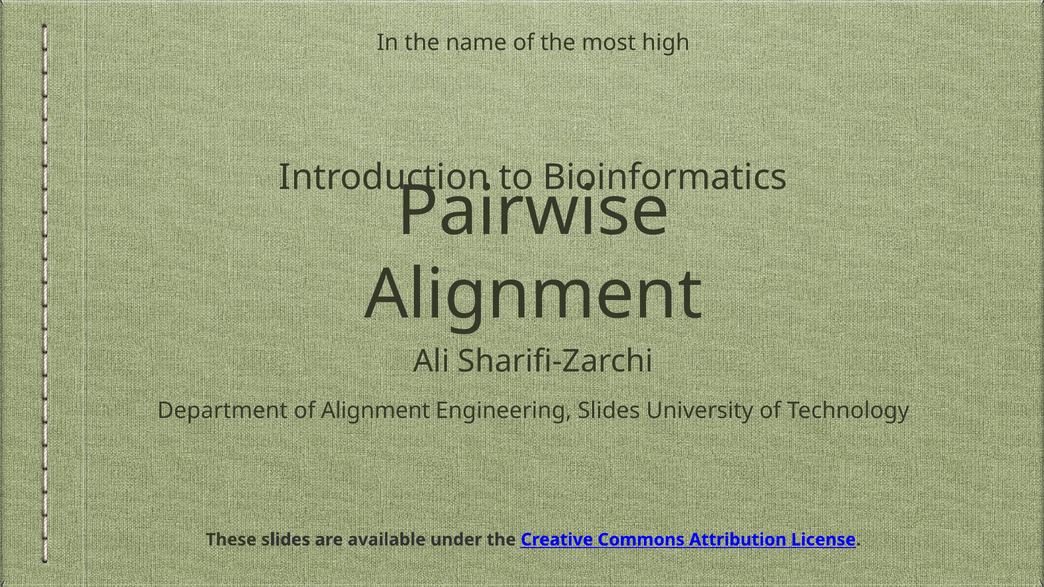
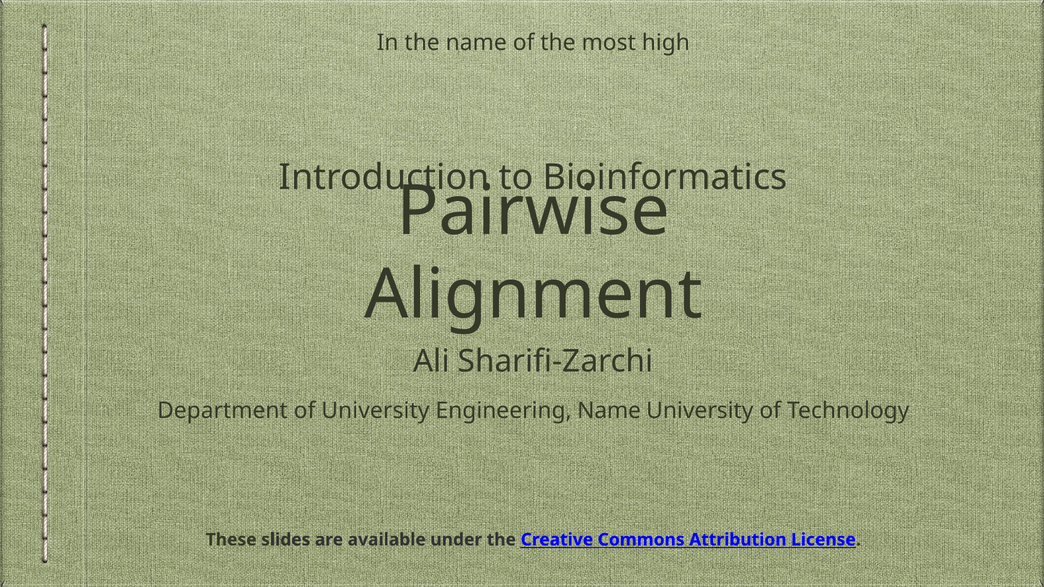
of Alignment: Alignment -> University
Engineering Slides: Slides -> Name
